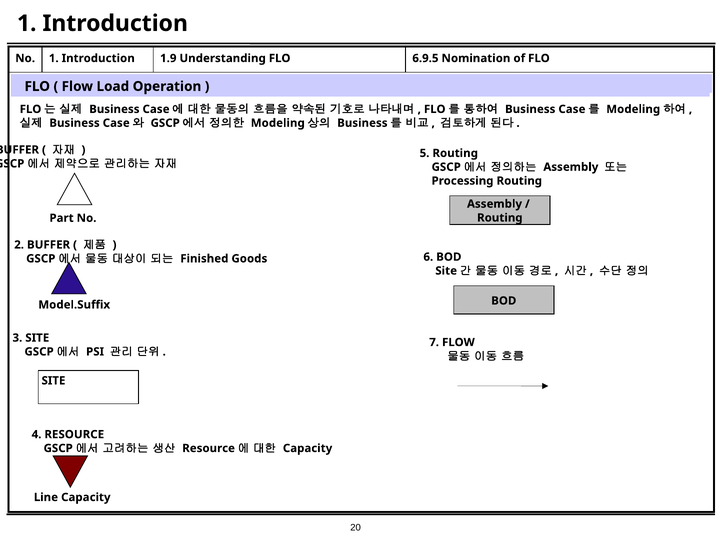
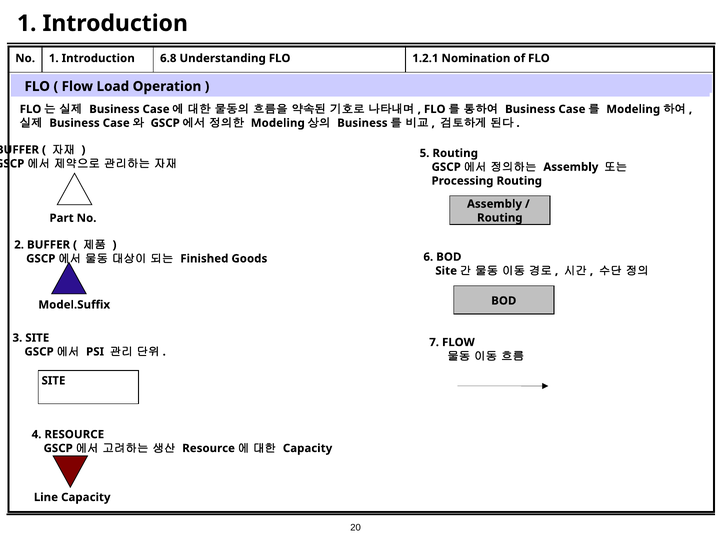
1.9: 1.9 -> 6.8
6.9.5: 6.9.5 -> 1.2.1
